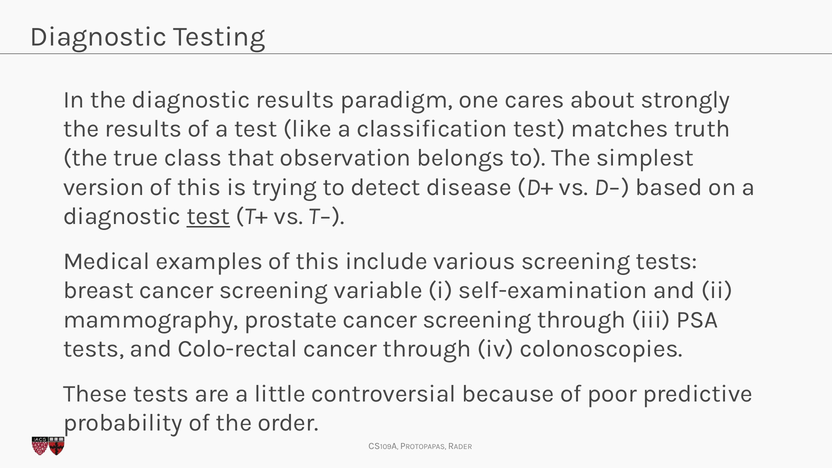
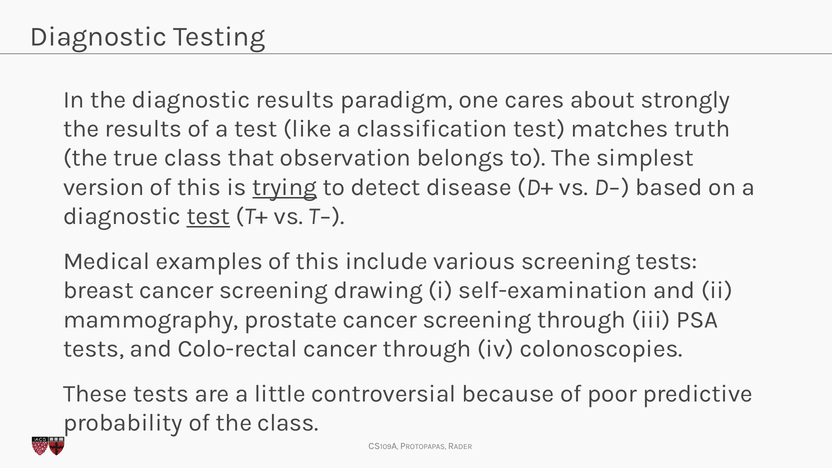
trying underline: none -> present
variable: variable -> drawing
the order: order -> class
